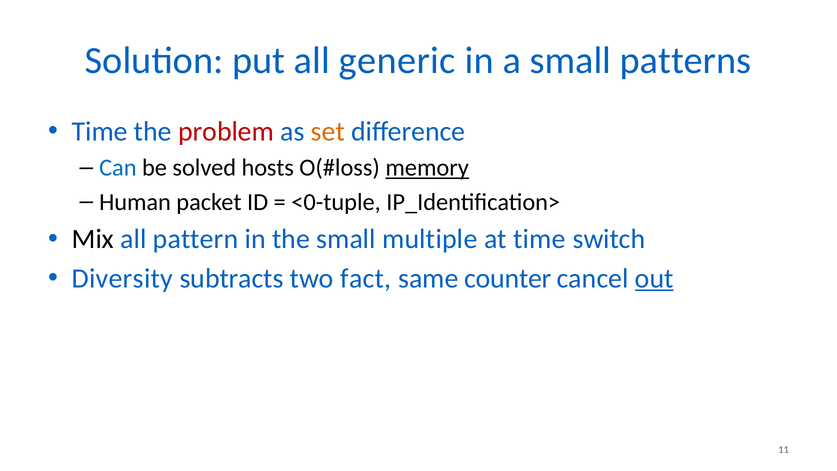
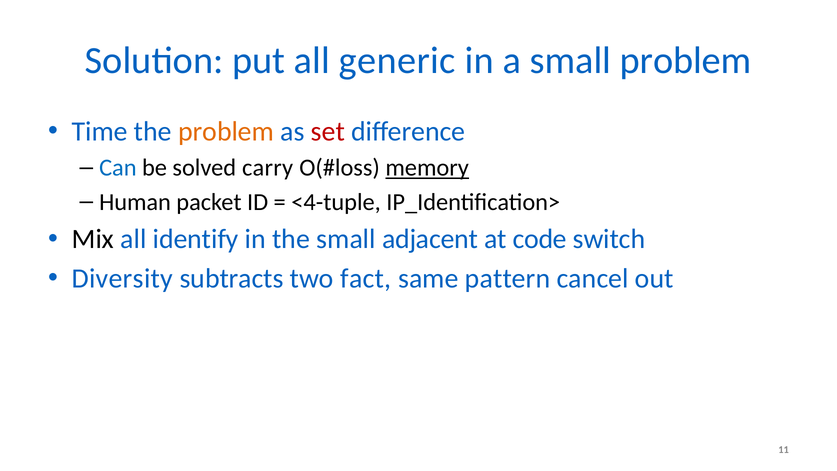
small patterns: patterns -> problem
problem at (226, 132) colour: red -> orange
set colour: orange -> red
hosts: hosts -> carry
<0-tuple: <0-tuple -> <4-tuple
pattern: pattern -> identify
multiple: multiple -> adjacent
at time: time -> code
counter: counter -> pattern
out underline: present -> none
